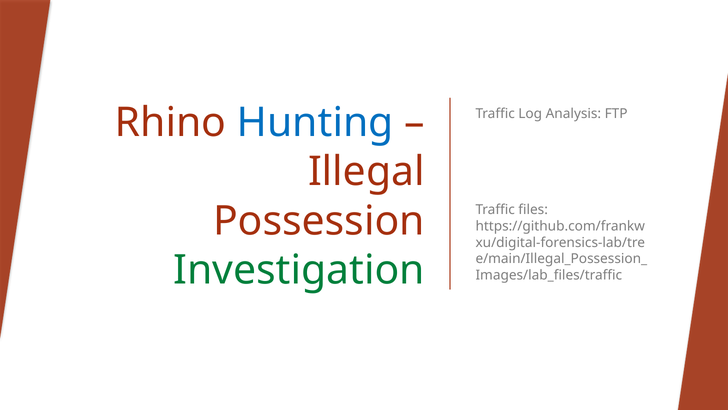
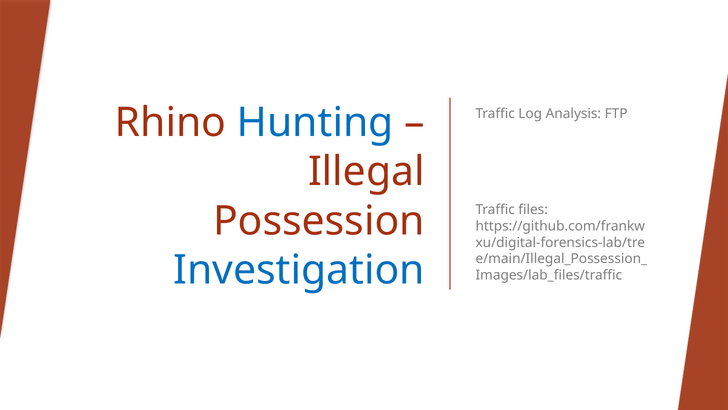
Investigation colour: green -> blue
